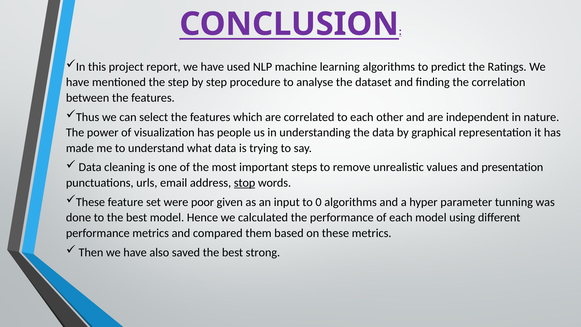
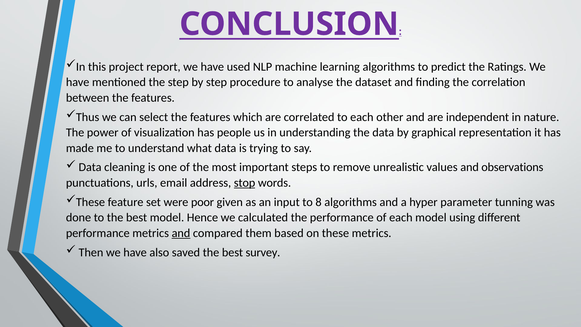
presentation: presentation -> observations
0: 0 -> 8
and at (181, 233) underline: none -> present
strong: strong -> survey
